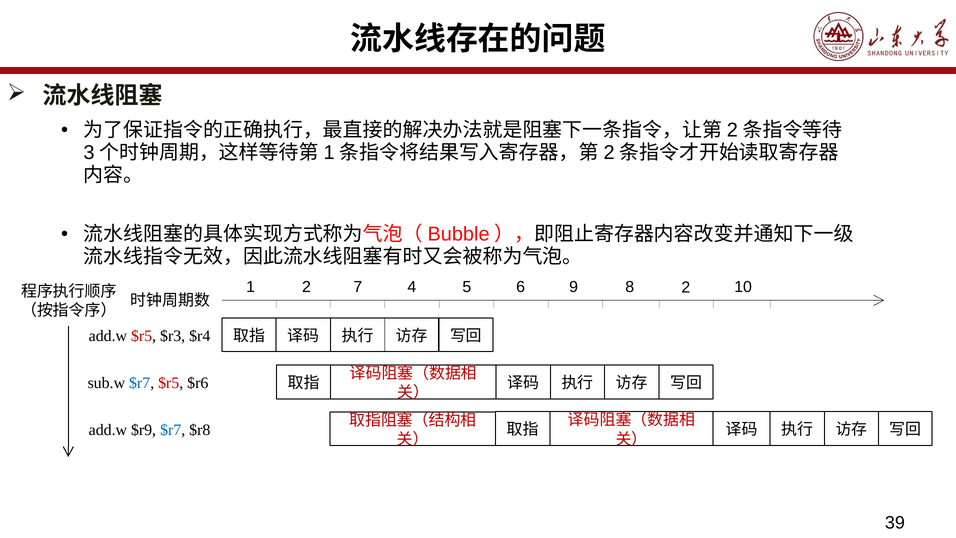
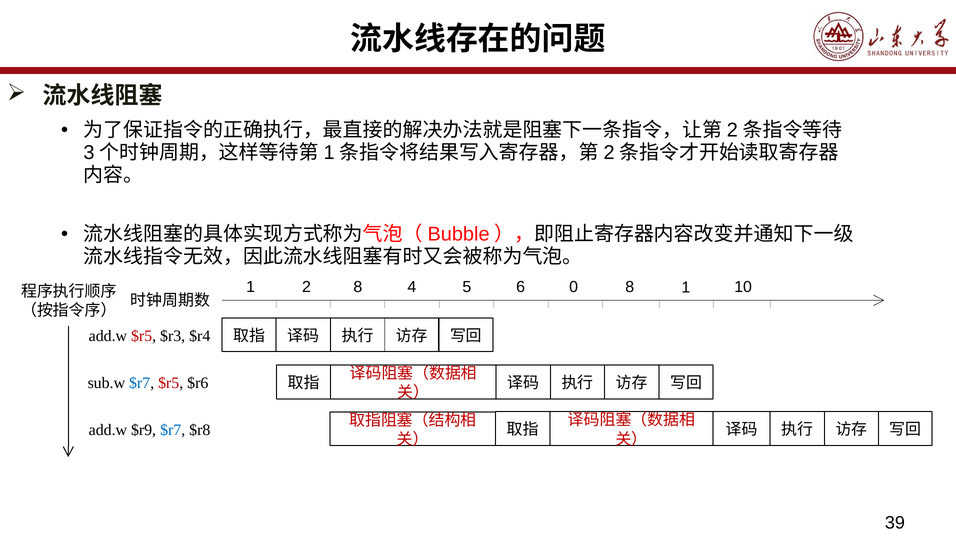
2 7: 7 -> 8
9: 9 -> 0
8 2: 2 -> 1
